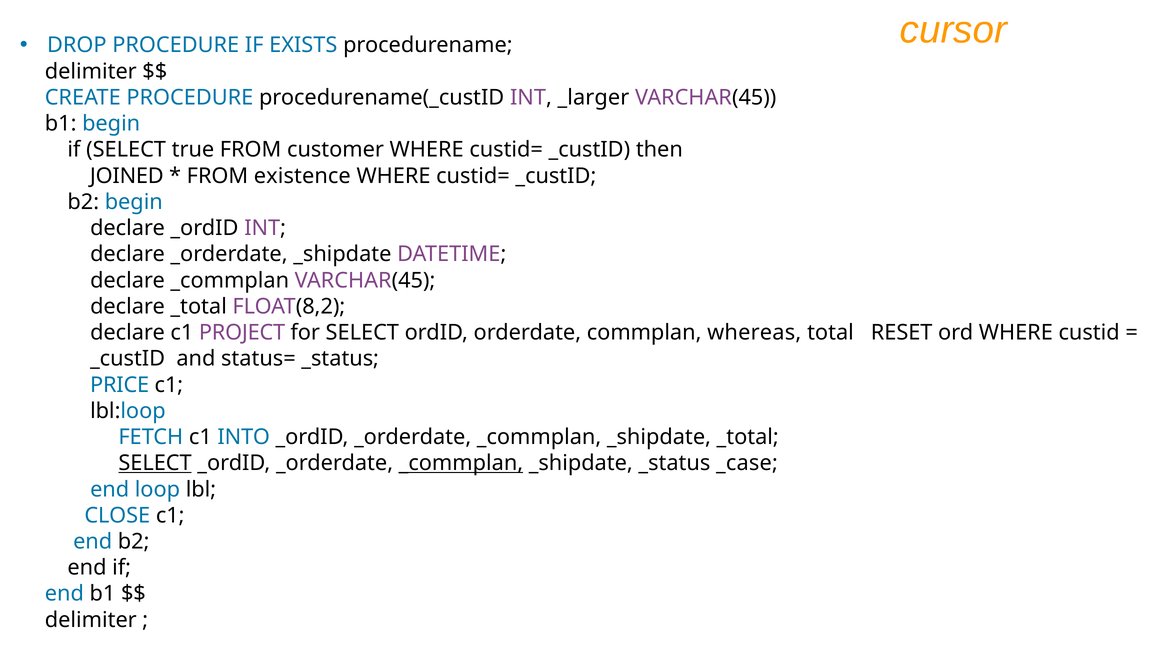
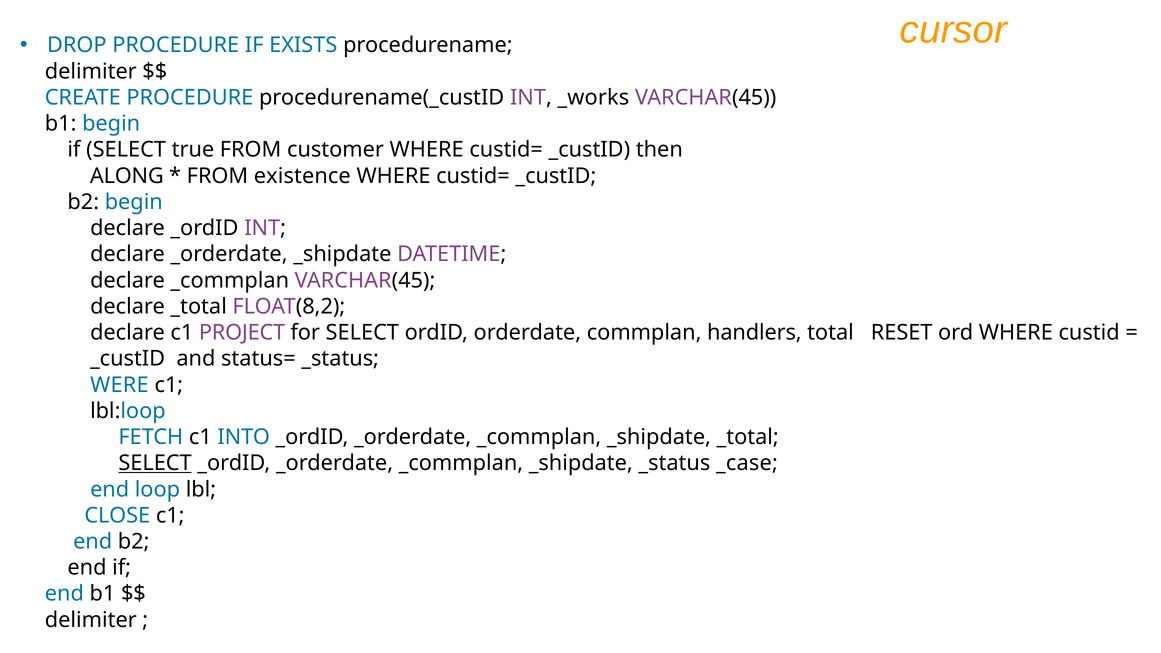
_larger: _larger -> _works
JOINED: JOINED -> ALONG
whereas: whereas -> handlers
PRICE: PRICE -> WERE
_commplan at (461, 463) underline: present -> none
